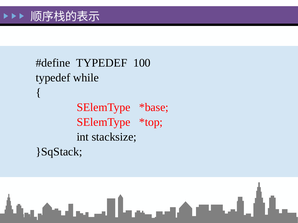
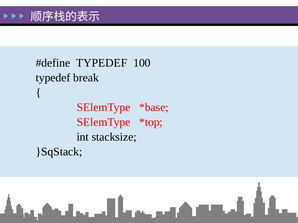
while: while -> break
